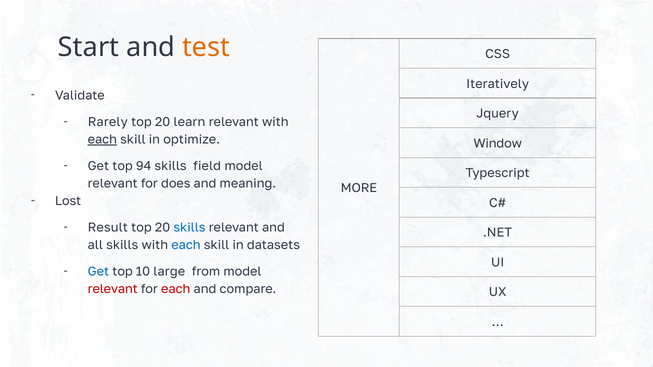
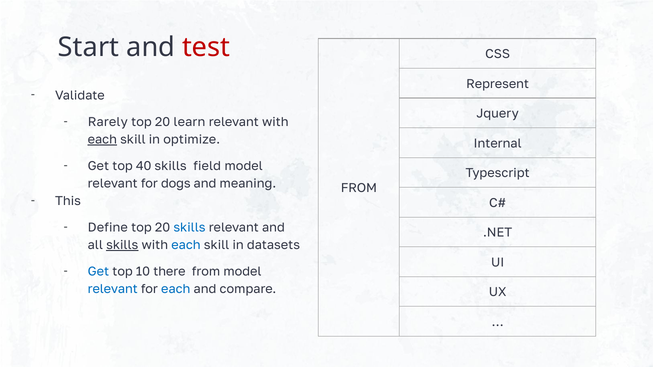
test colour: orange -> red
Iteratively: Iteratively -> Represent
Window: Window -> Internal
94: 94 -> 40
does: does -> dogs
MORE at (359, 188): MORE -> FROM
Lost: Lost -> This
Result: Result -> Define
skills at (122, 245) underline: none -> present
large: large -> there
relevant at (113, 289) colour: red -> blue
each at (176, 289) colour: red -> blue
